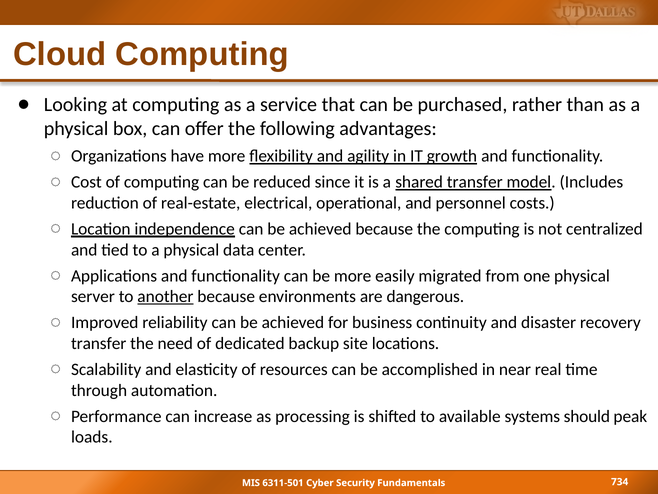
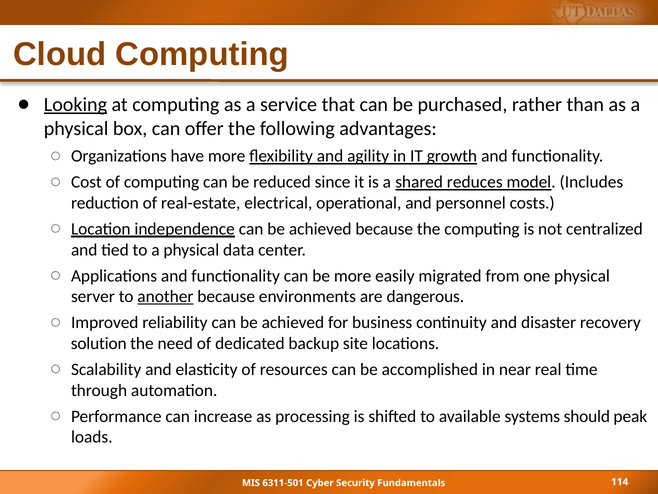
Looking underline: none -> present
shared transfer: transfer -> reduces
transfer at (99, 343): transfer -> solution
734: 734 -> 114
